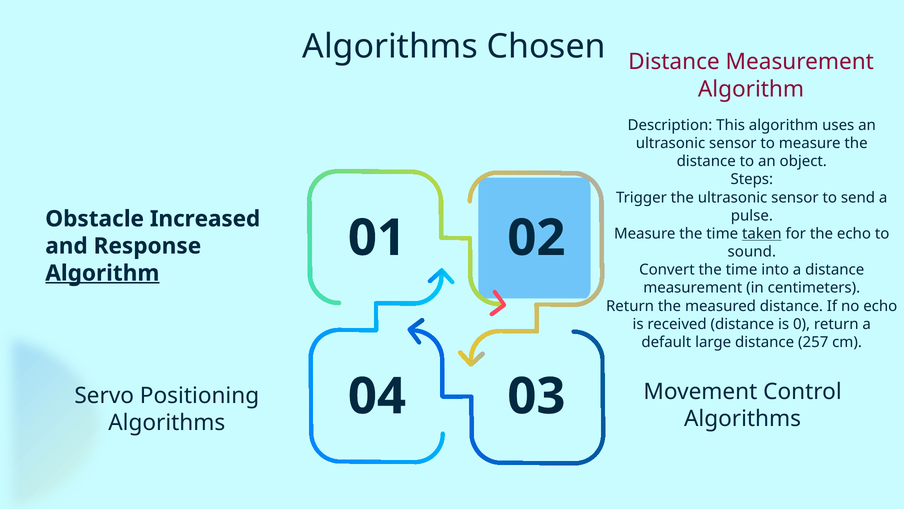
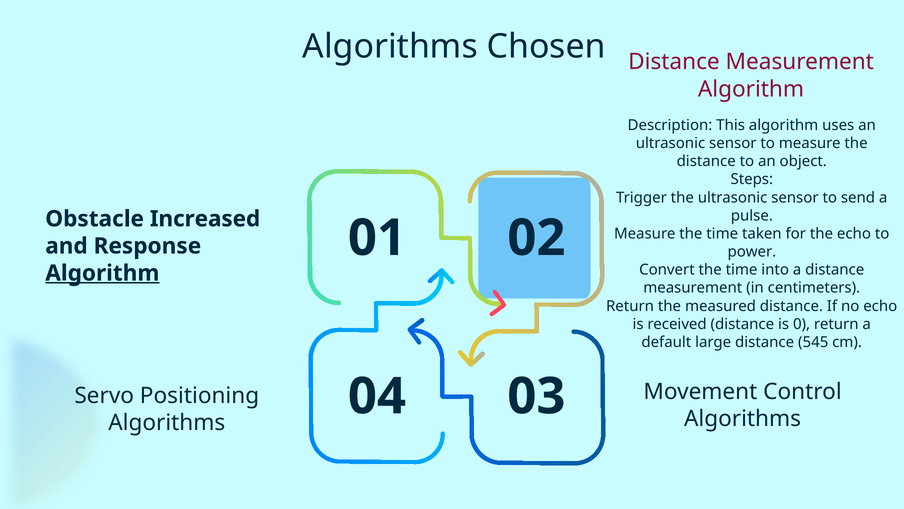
taken underline: present -> none
sound: sound -> power
257: 257 -> 545
